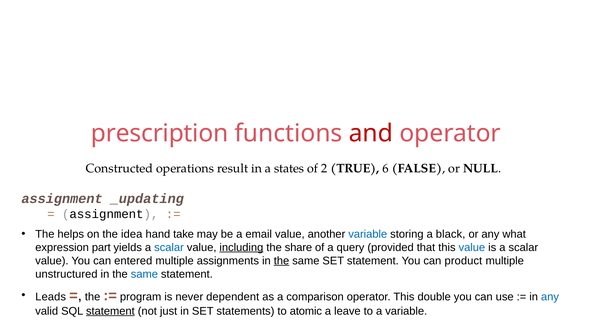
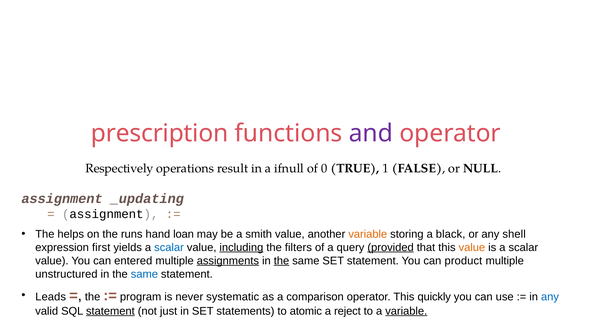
and colour: red -> purple
Constructed: Constructed -> Respectively
states: states -> ifnull
2: 2 -> 0
6: 6 -> 1
idea: idea -> runs
take: take -> loan
email: email -> smith
variable at (368, 234) colour: blue -> orange
what: what -> shell
part: part -> first
share: share -> filters
provided underline: none -> present
value at (472, 247) colour: blue -> orange
assignments underline: none -> present
dependent: dependent -> systematic
double: double -> quickly
leave: leave -> reject
variable at (406, 311) underline: none -> present
